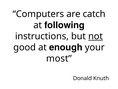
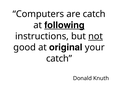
following underline: none -> present
enough: enough -> original
most at (59, 58): most -> catch
